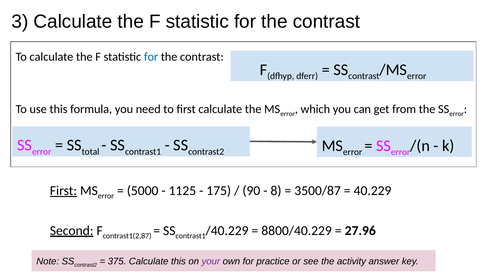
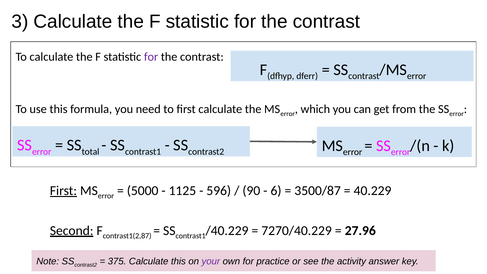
for at (151, 57) colour: blue -> purple
175: 175 -> 596
8: 8 -> 6
8800/40.229: 8800/40.229 -> 7270/40.229
